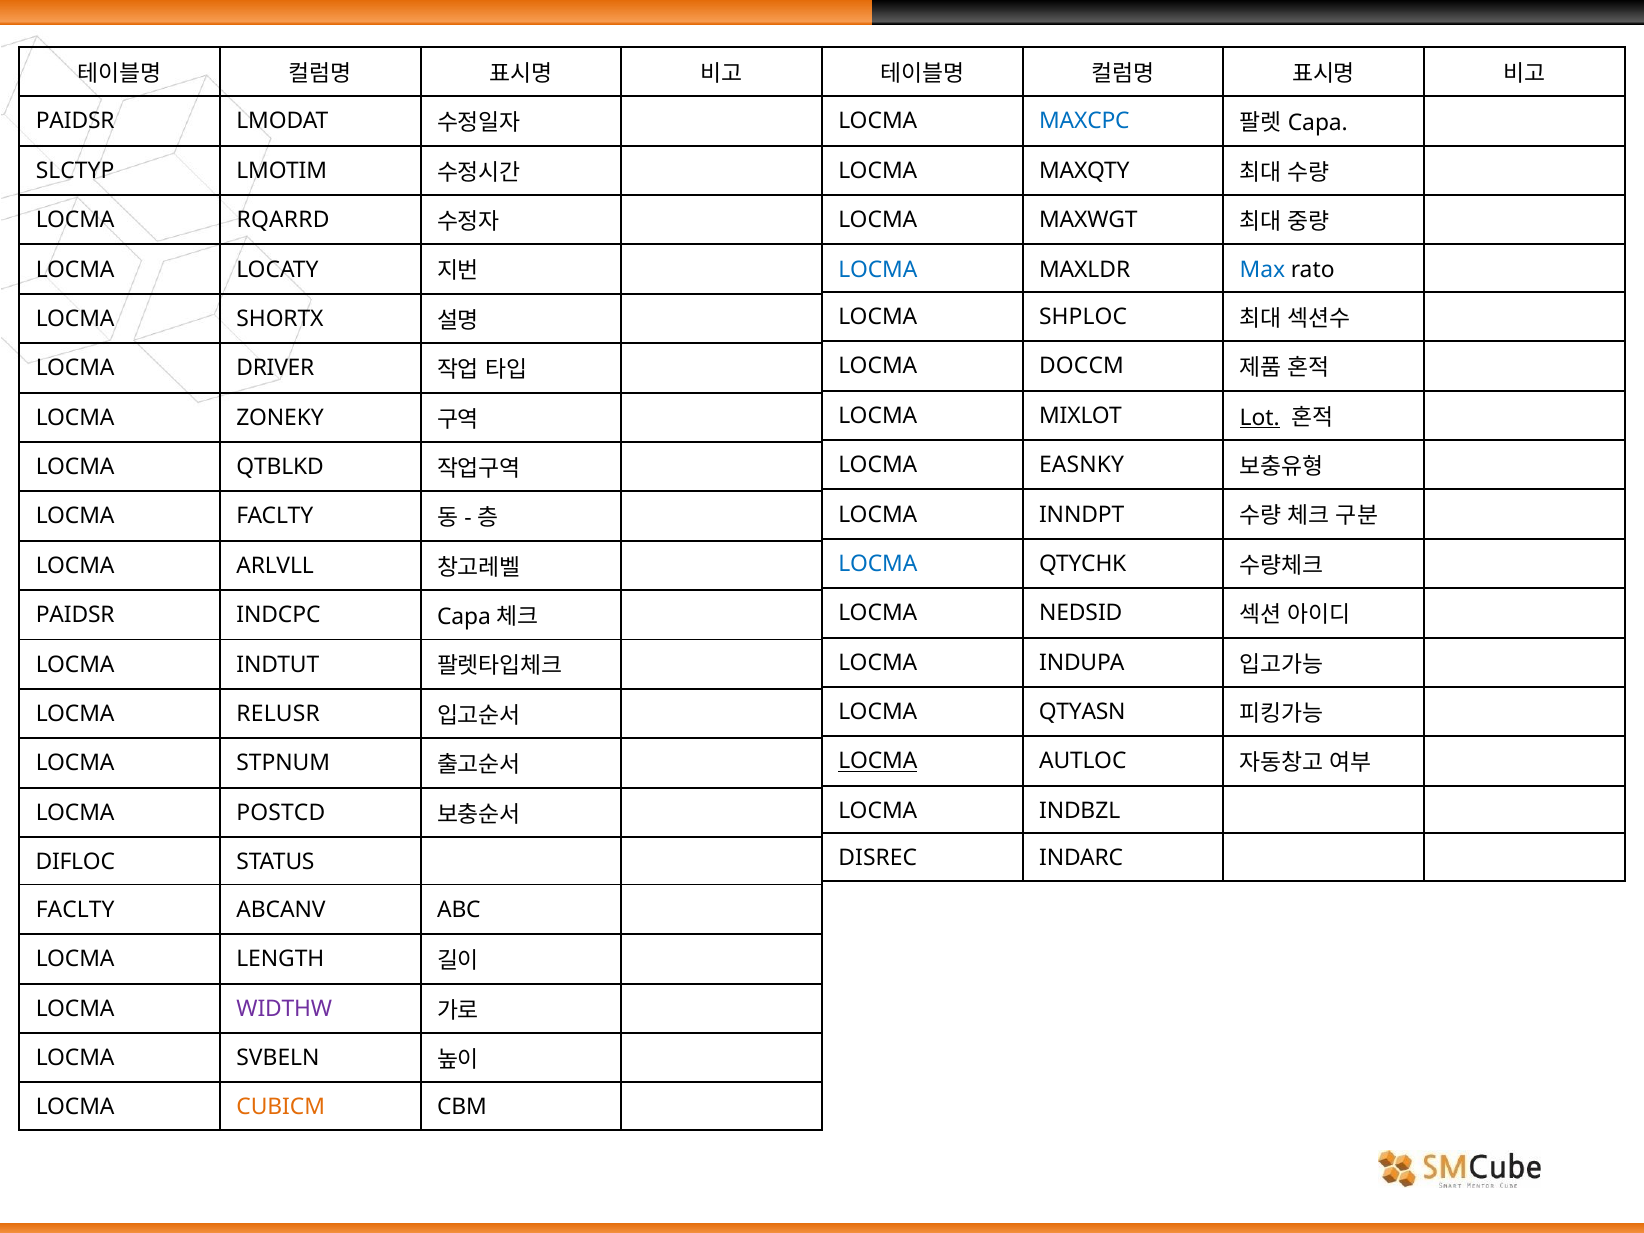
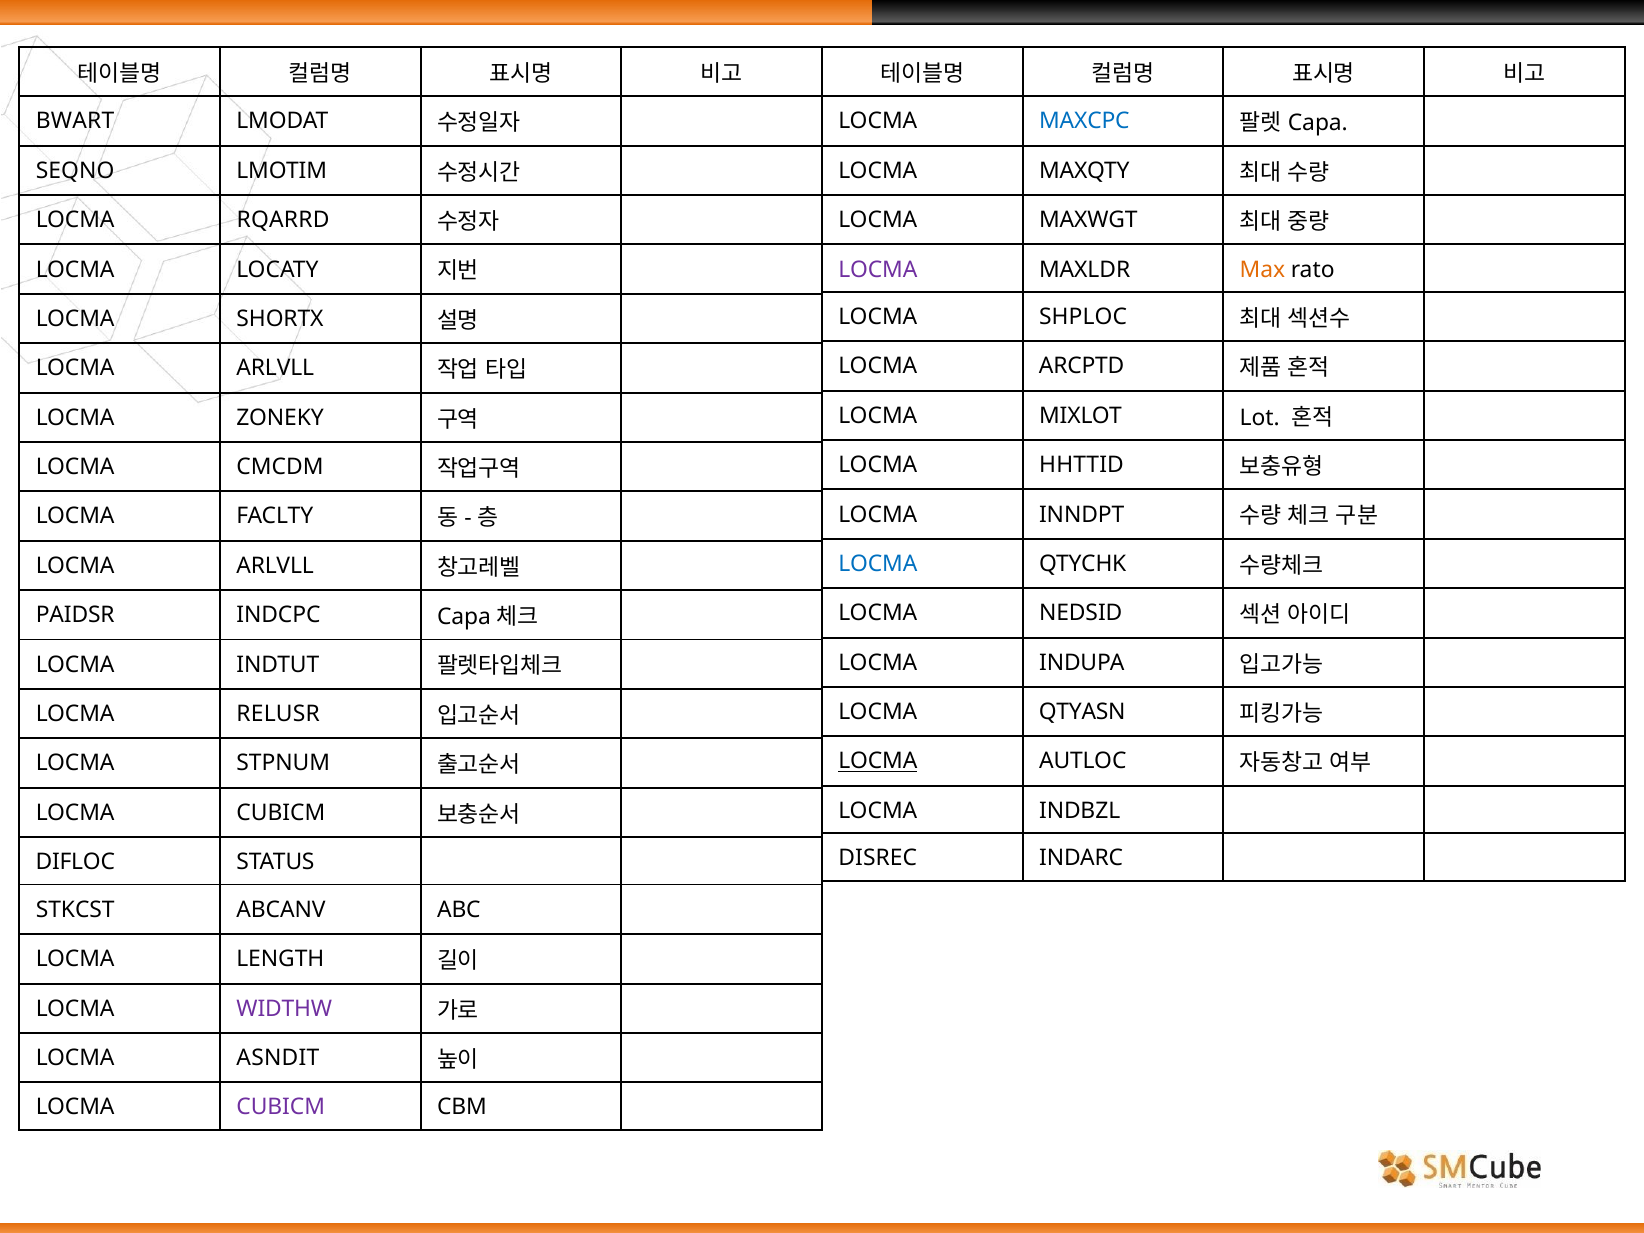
PAIDSR at (75, 121): PAIDSR -> BWART
SLCTYP: SLCTYP -> SEQNO
LOCMA at (878, 269) colour: blue -> purple
Max colour: blue -> orange
DOCCM: DOCCM -> ARCPTD
DRIVER at (275, 368): DRIVER -> ARLVLL
Lot underline: present -> none
EASNKY: EASNKY -> HHTTID
QTBLKD: QTBLKD -> CMCDM
POSTCD at (281, 813): POSTCD -> CUBICM
FACLTY at (75, 910): FACLTY -> STKCST
SVBELN: SVBELN -> ASNDIT
CUBICM at (281, 1107) colour: orange -> purple
